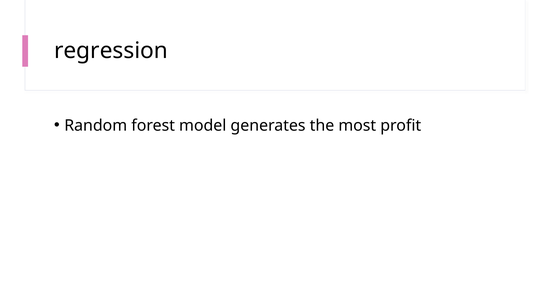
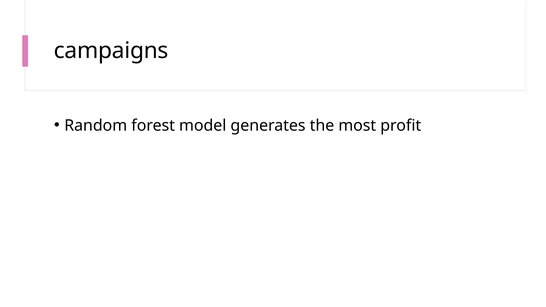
regression: regression -> campaigns
